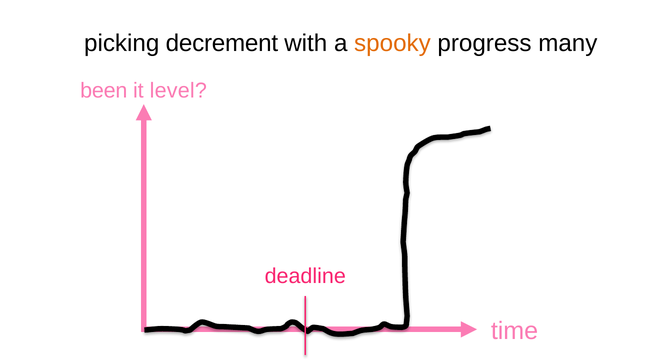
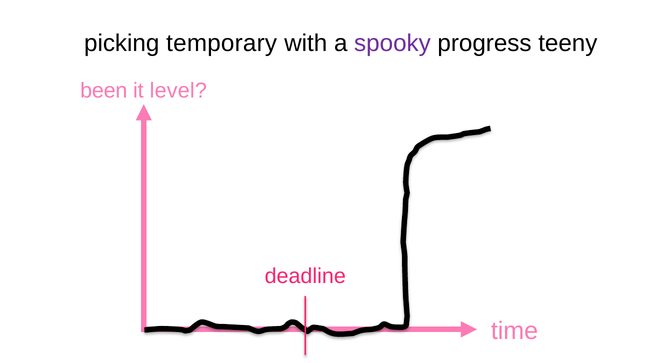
decrement: decrement -> temporary
spooky colour: orange -> purple
many: many -> teeny
